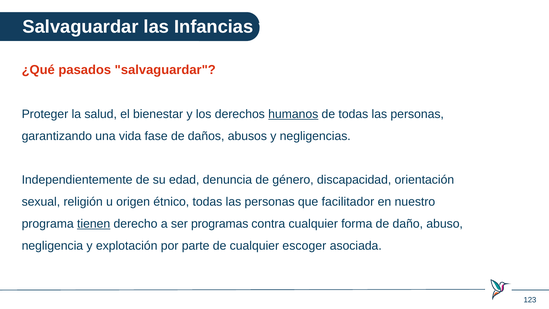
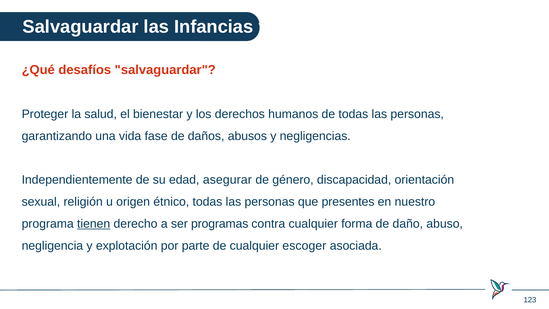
pasados: pasados -> desafíos
humanos underline: present -> none
denuncia: denuncia -> asegurar
facilitador: facilitador -> presentes
